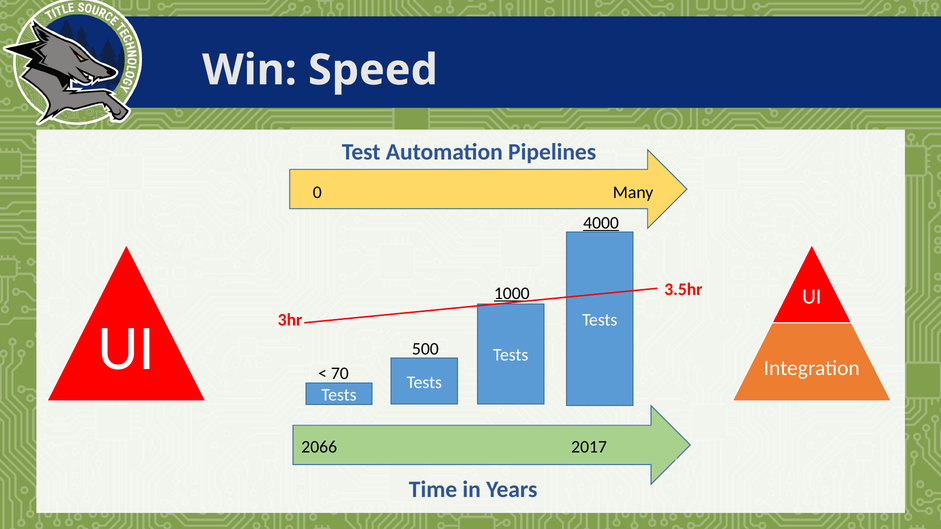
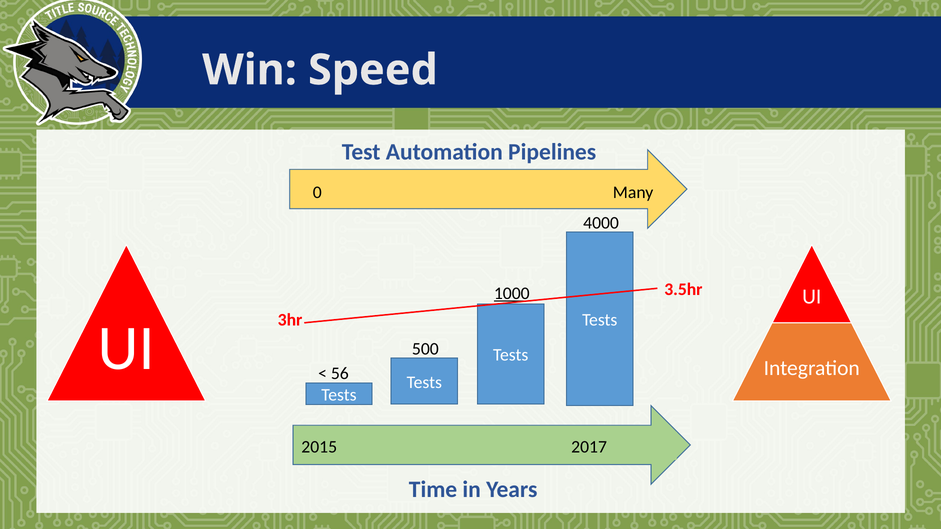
4000 underline: present -> none
70: 70 -> 56
2066: 2066 -> 2015
